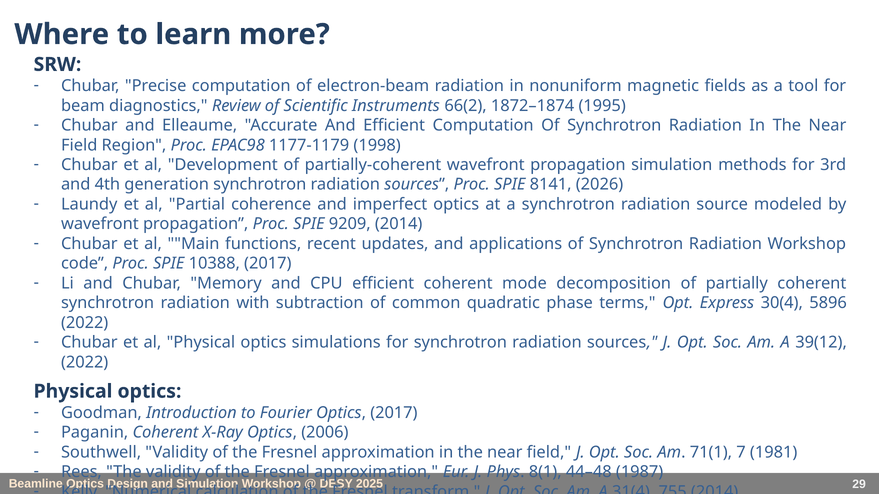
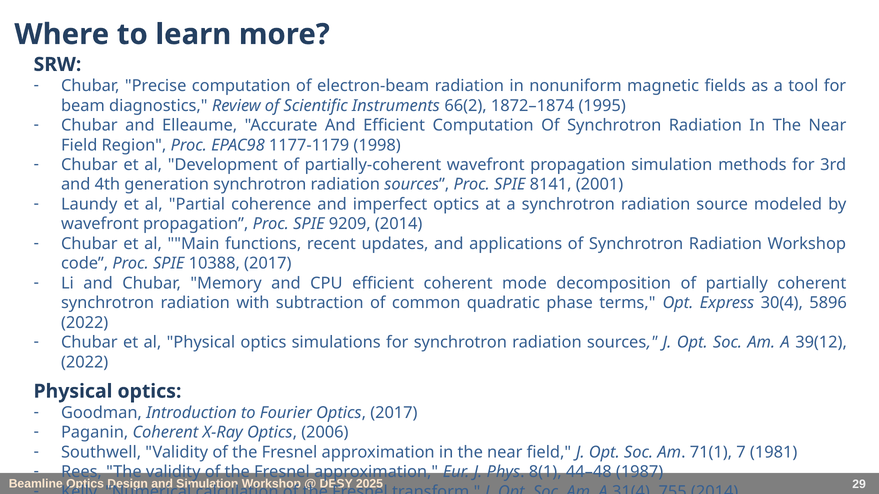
2026: 2026 -> 2001
